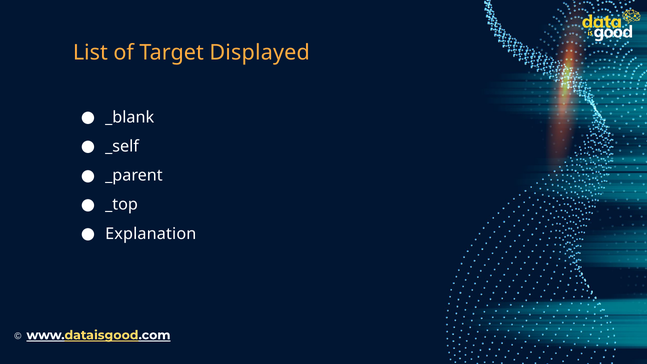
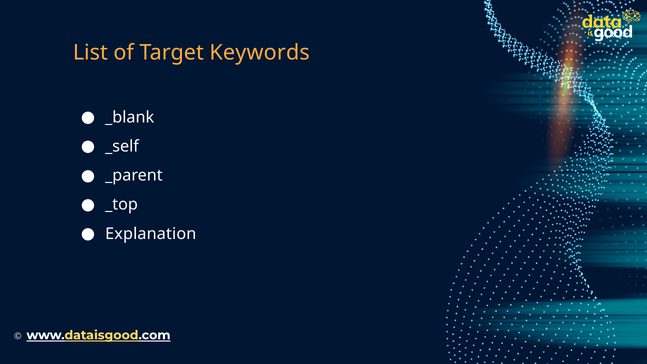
Displayed: Displayed -> Keywords
